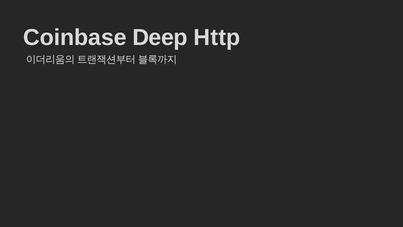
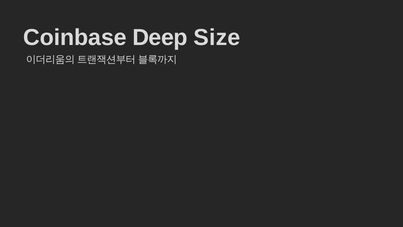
Http: Http -> Size
